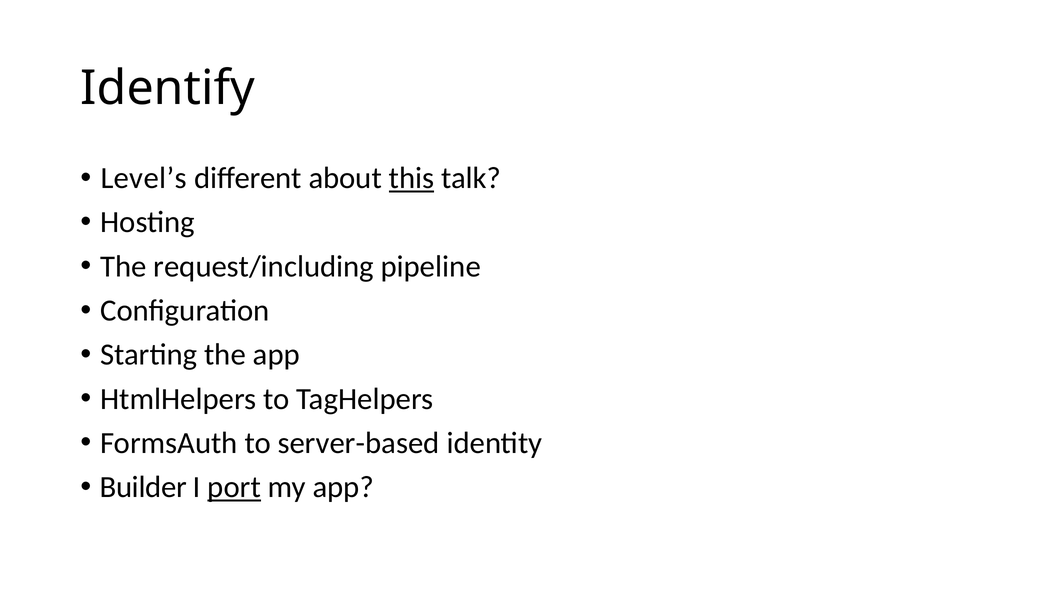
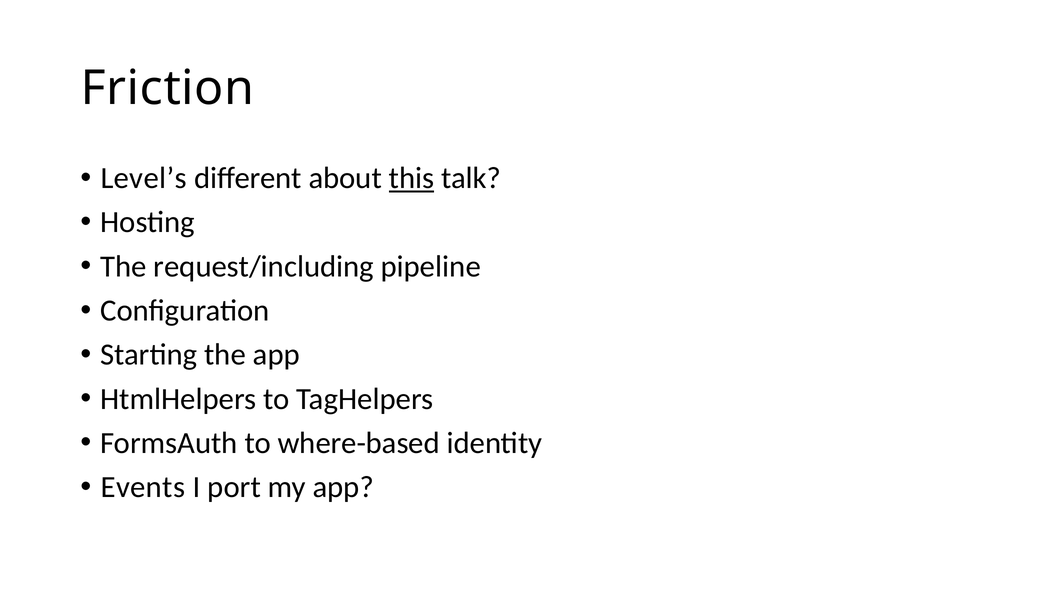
Identify: Identify -> Friction
server-based: server-based -> where-based
Builder: Builder -> Events
port underline: present -> none
